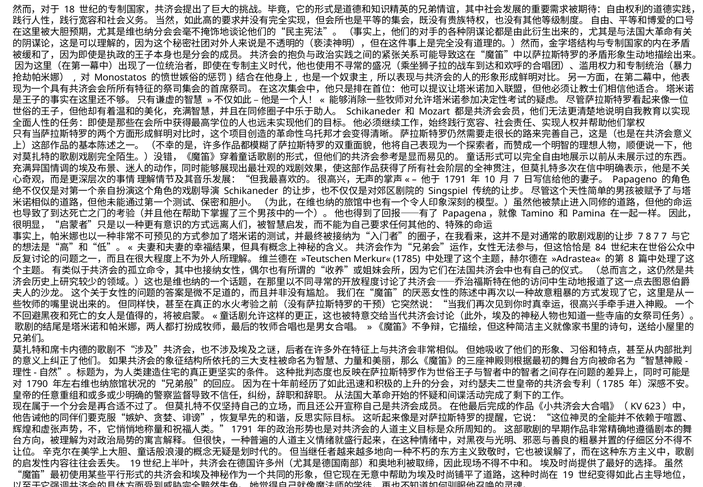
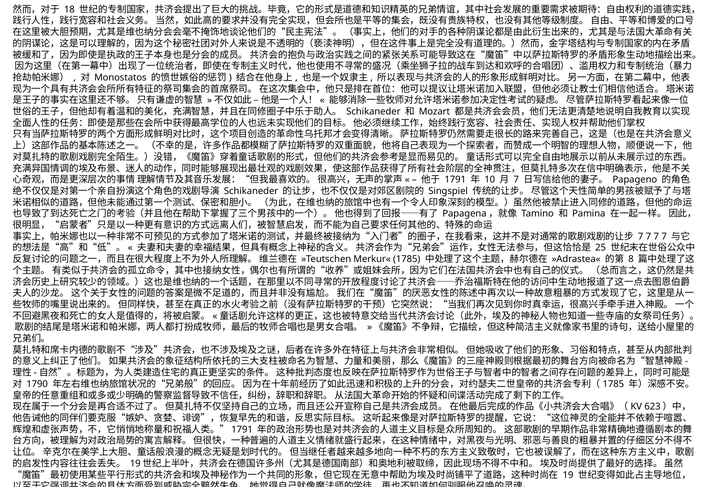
8 at (648, 236): 8 -> 7
84: 84 -> 25
